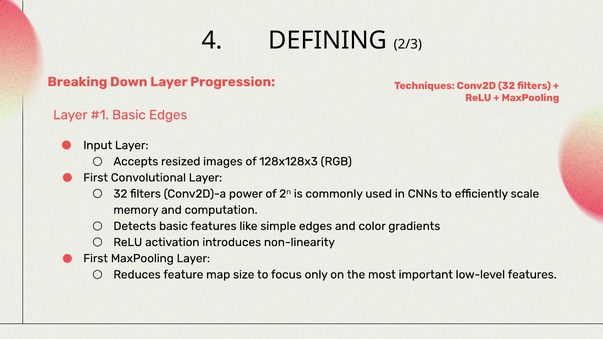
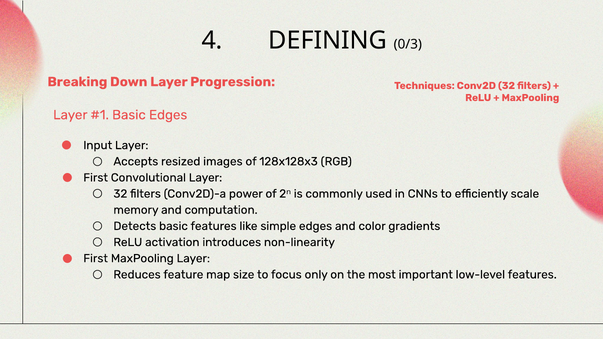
2/3: 2/3 -> 0/3
